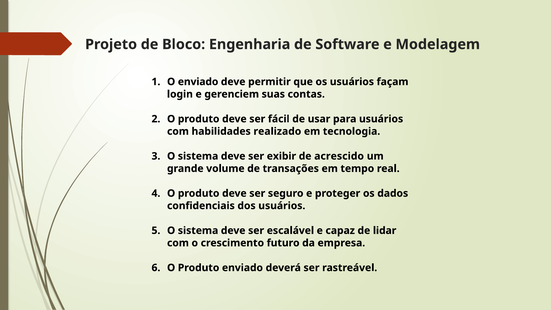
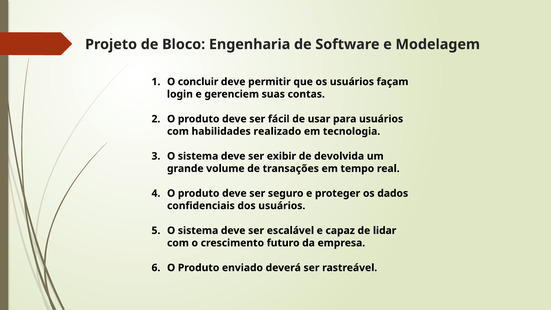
O enviado: enviado -> concluir
acrescido: acrescido -> devolvida
